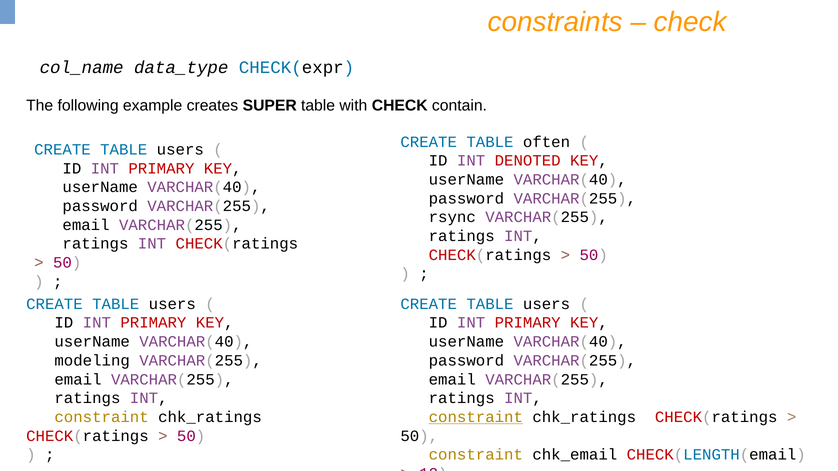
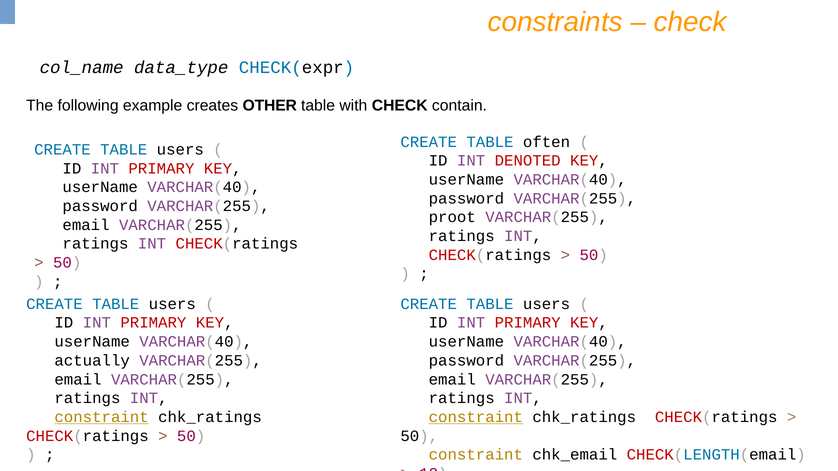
SUPER: SUPER -> OTHER
rsync: rsync -> proot
modeling: modeling -> actually
constraint at (102, 417) underline: none -> present
